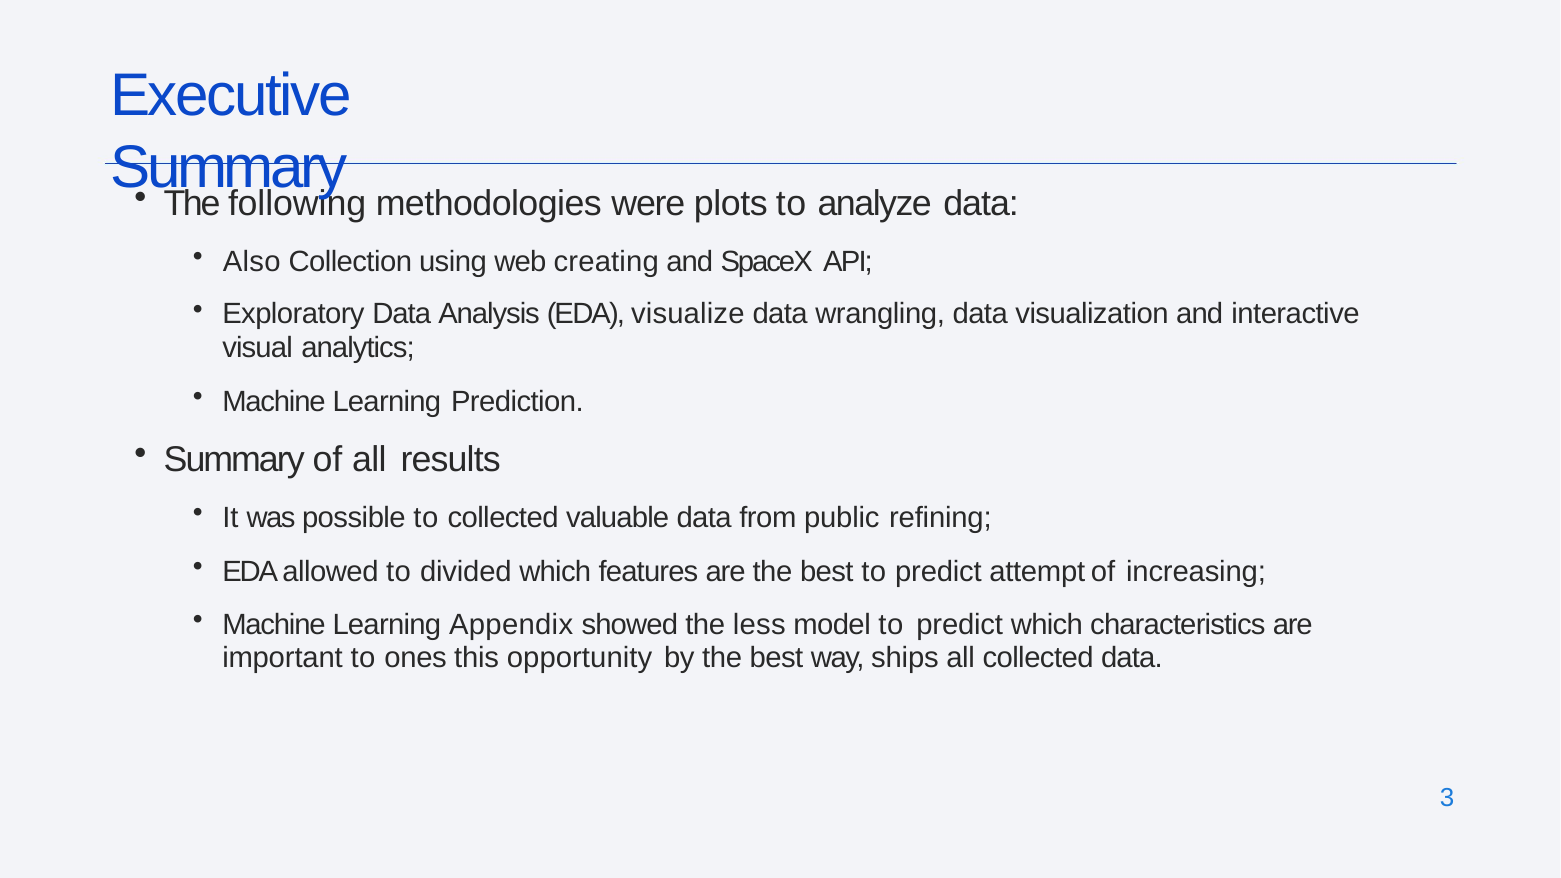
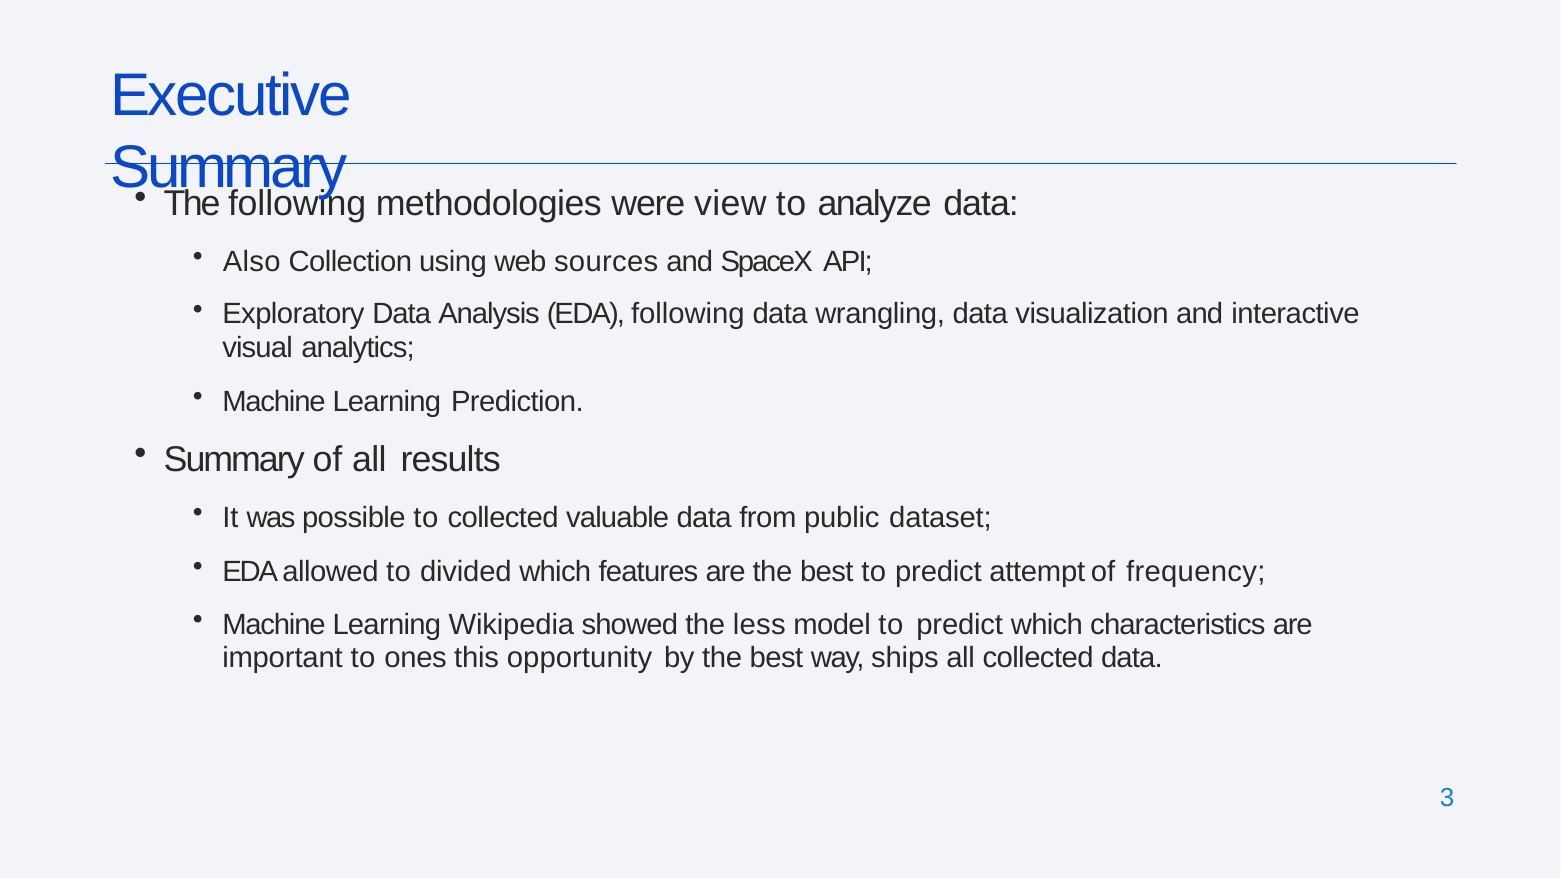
plots: plots -> view
creating: creating -> sources
EDA visualize: visualize -> following
refining: refining -> dataset
increasing: increasing -> frequency
Appendix: Appendix -> Wikipedia
